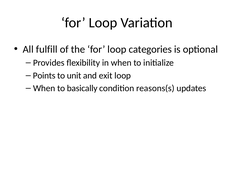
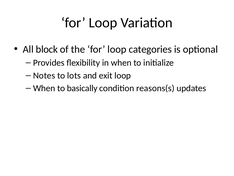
fulfill: fulfill -> block
Points: Points -> Notes
unit: unit -> lots
